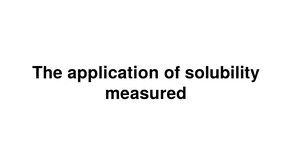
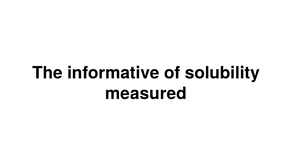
application: application -> informative
